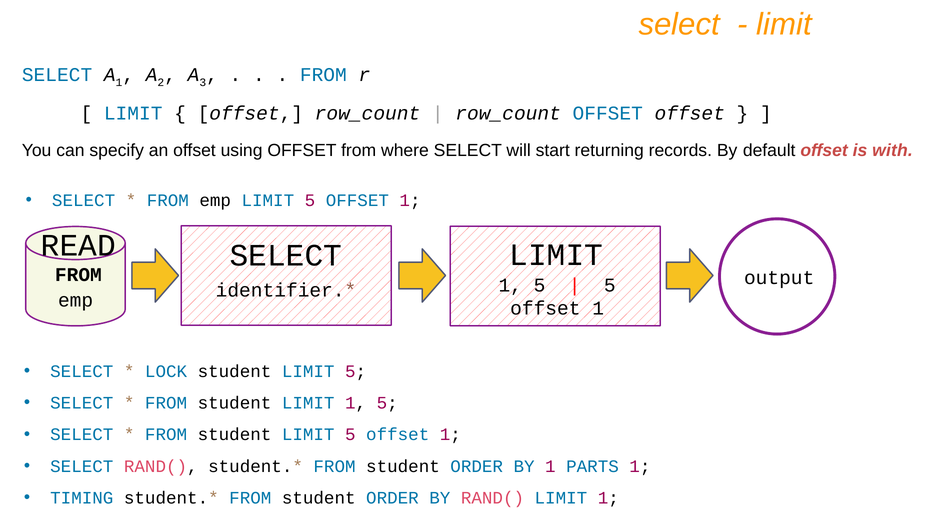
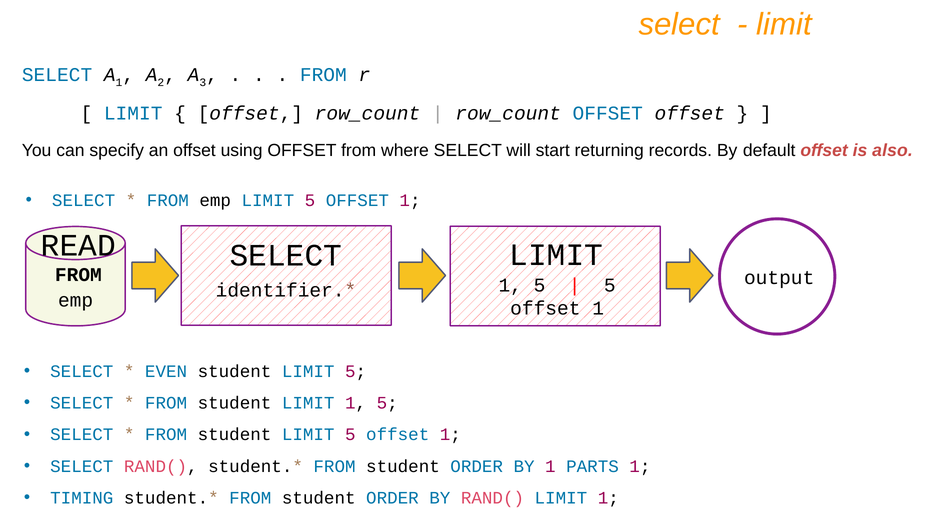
with: with -> also
LOCK: LOCK -> EVEN
